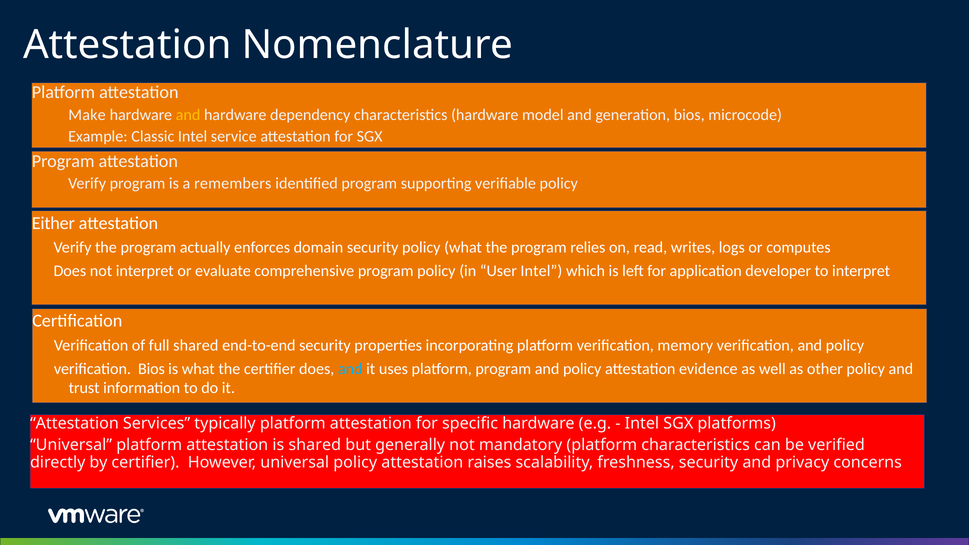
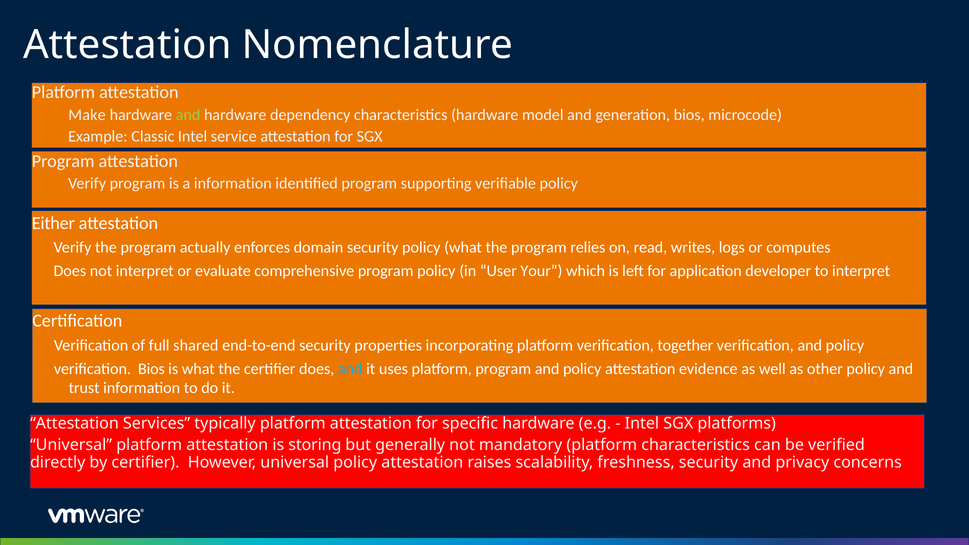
and at (188, 115) colour: yellow -> light green
a remembers: remembers -> information
User Intel: Intel -> Your
memory: memory -> together
is shared: shared -> storing
